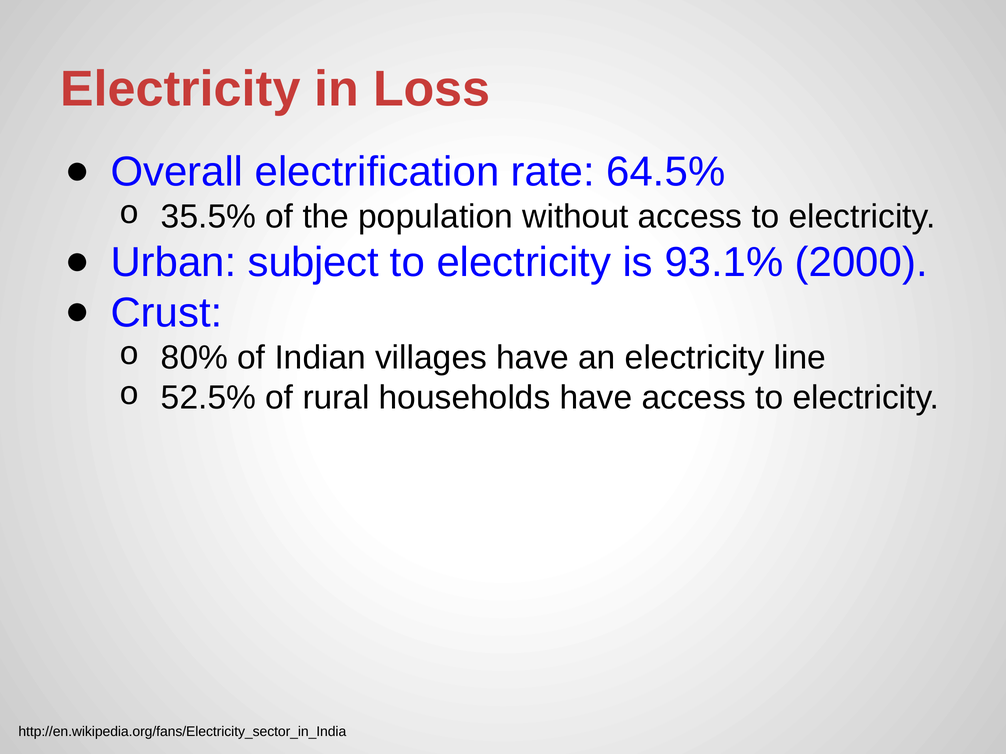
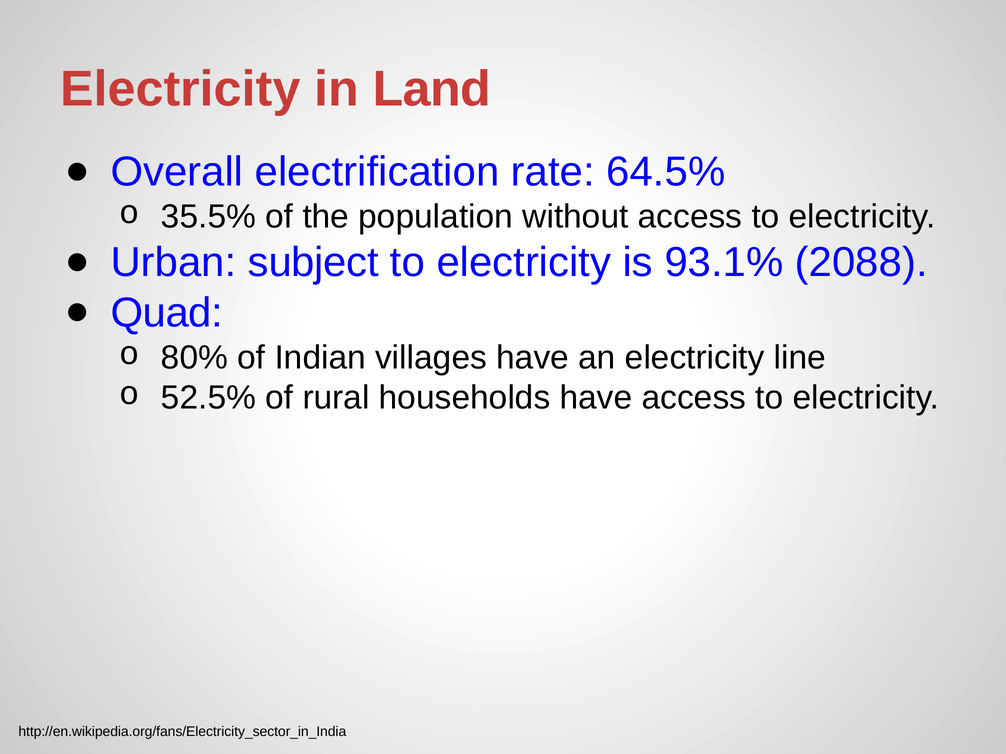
Loss: Loss -> Land
2000: 2000 -> 2088
Crust: Crust -> Quad
